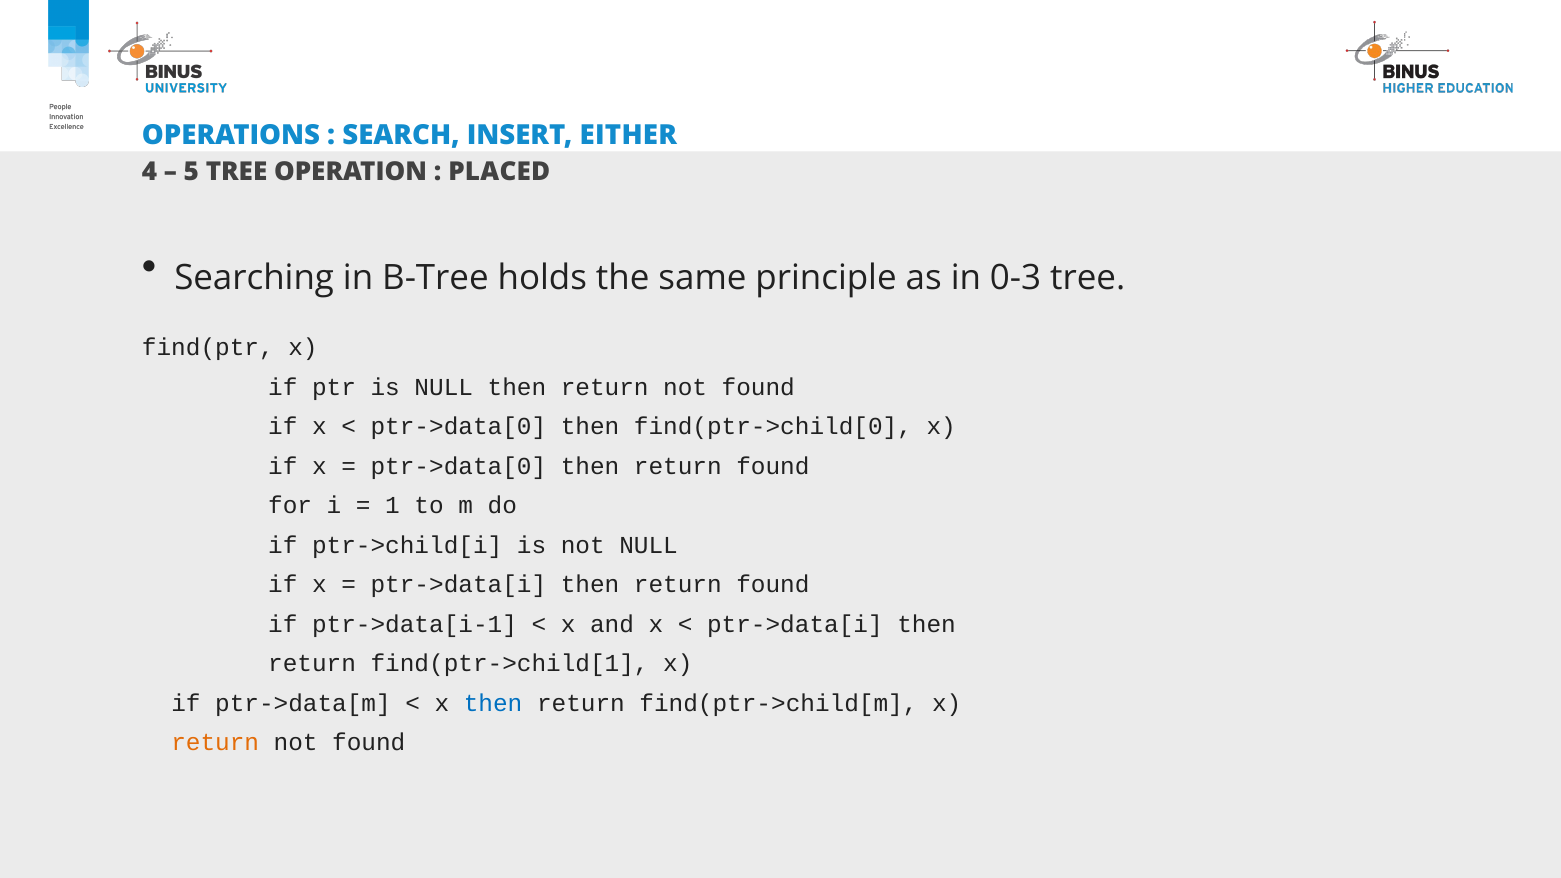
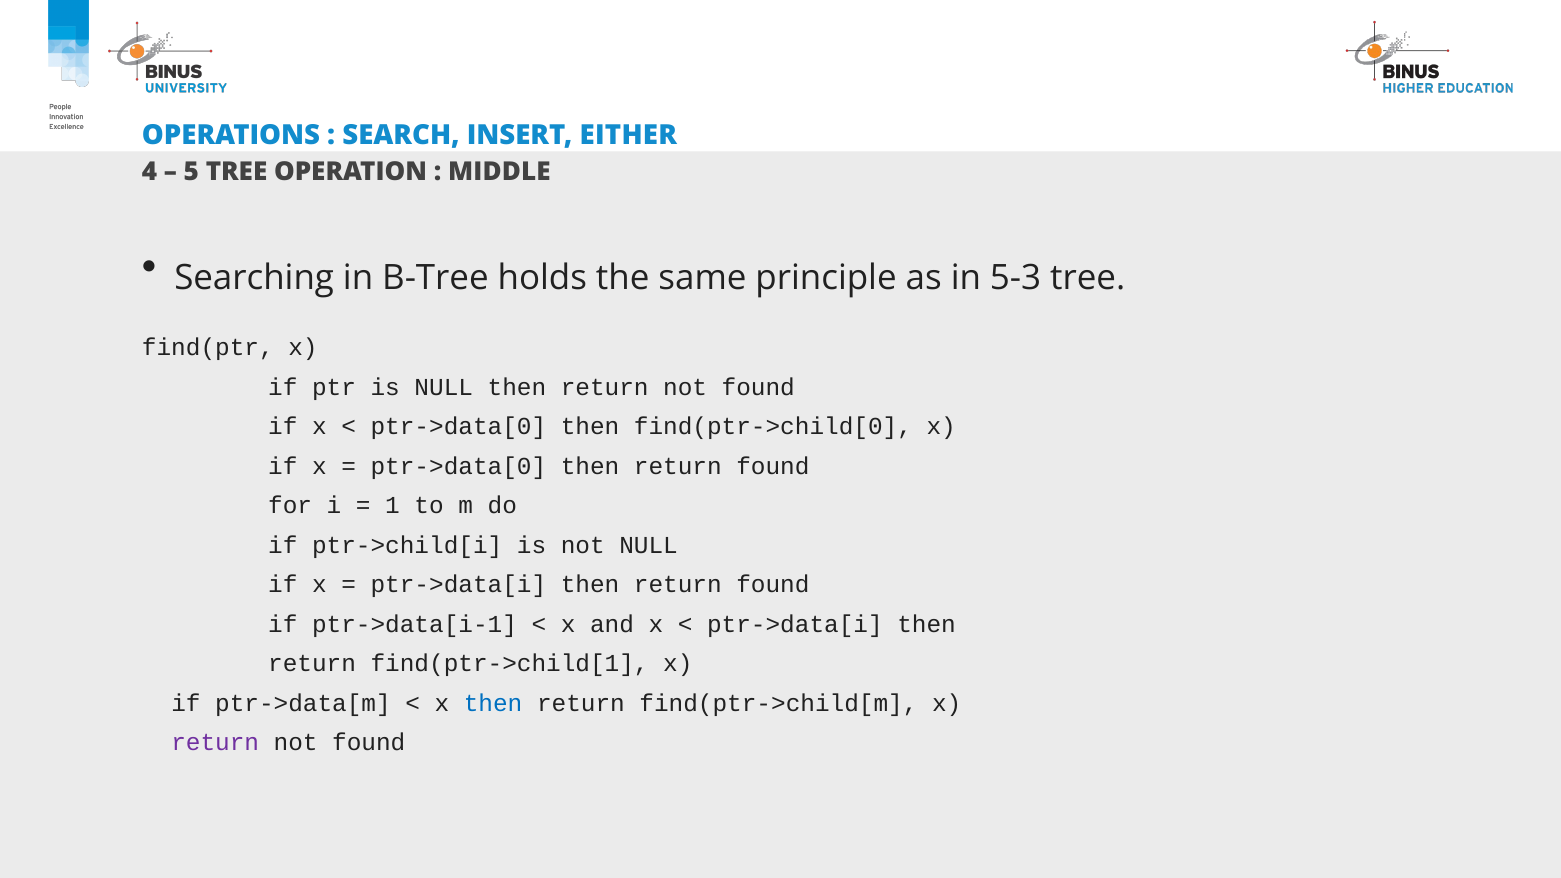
PLACED: PLACED -> MIDDLE
0-3: 0-3 -> 5-3
return at (215, 743) colour: orange -> purple
